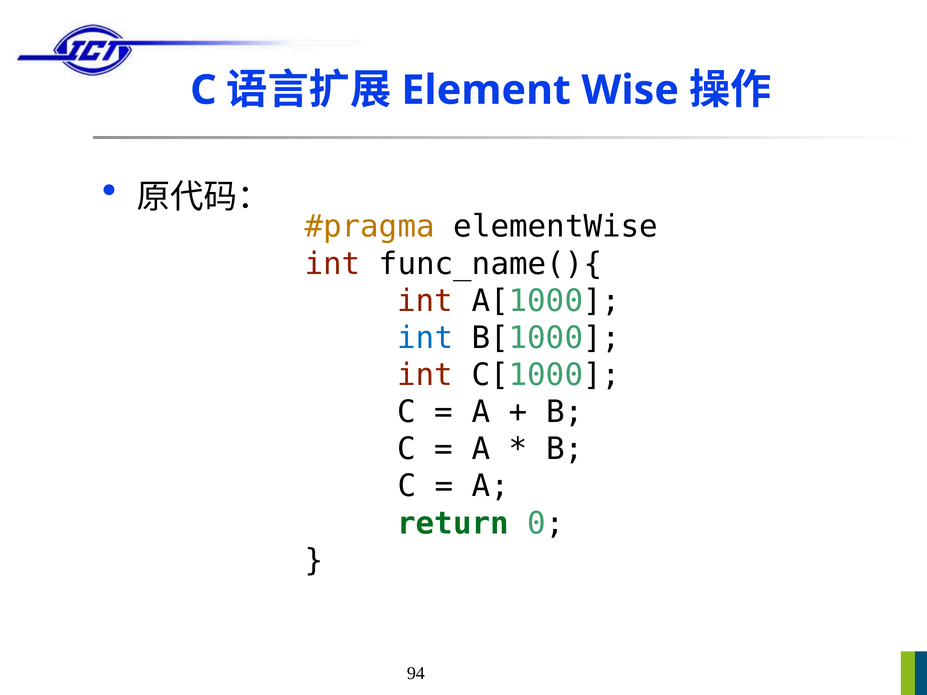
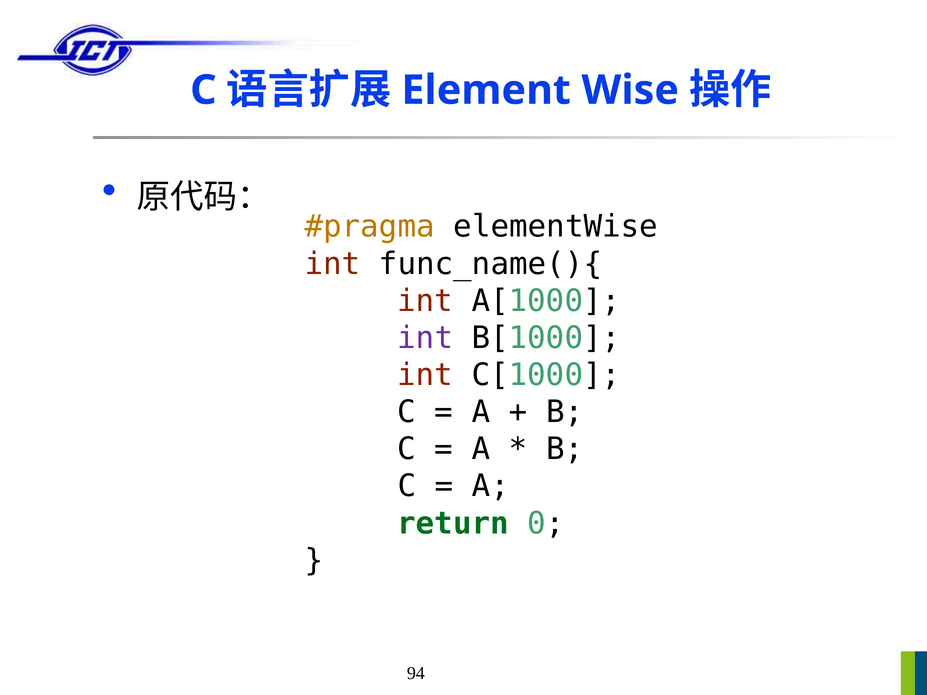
int at (425, 338) colour: blue -> purple
